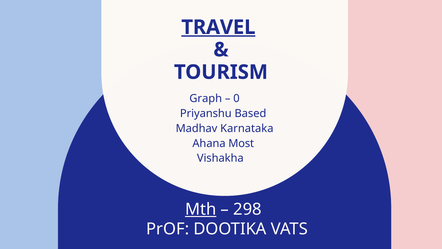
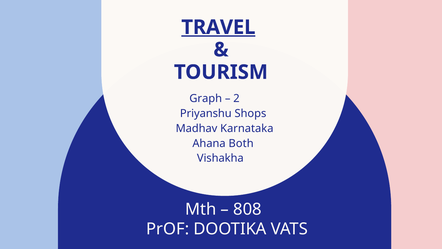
0: 0 -> 2
Based: Based -> Shops
Most: Most -> Both
Mth underline: present -> none
298: 298 -> 808
